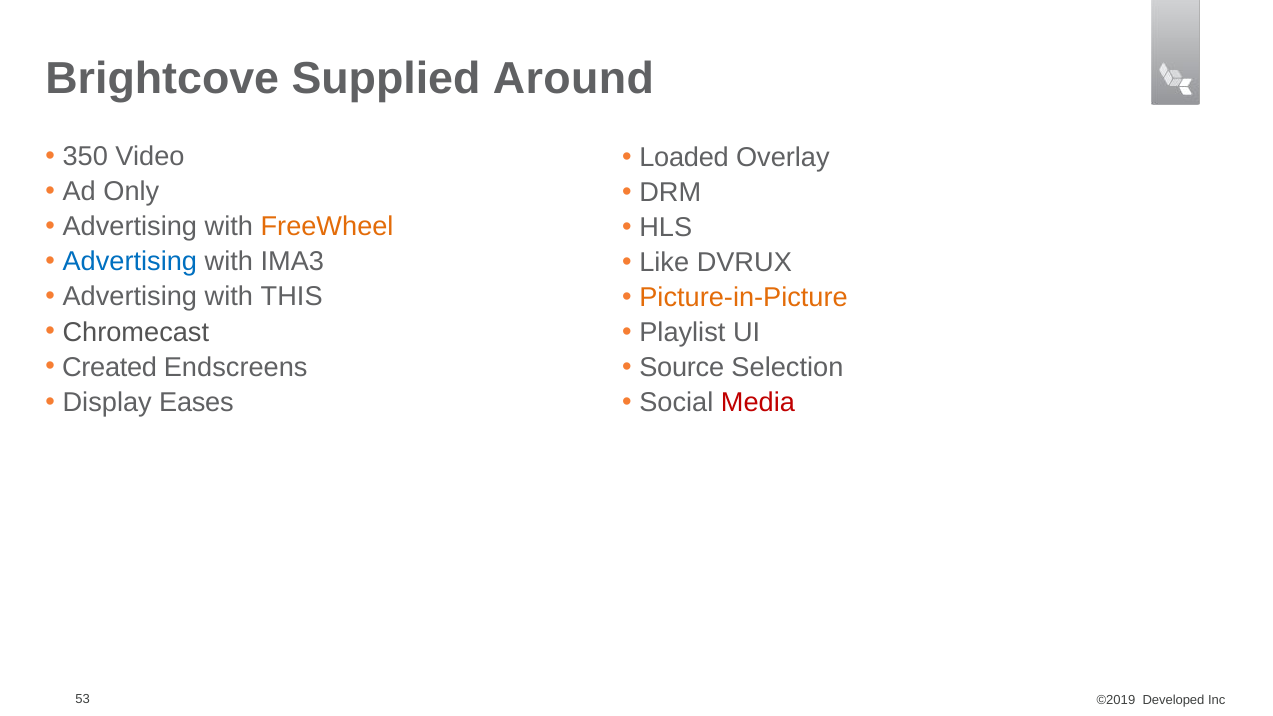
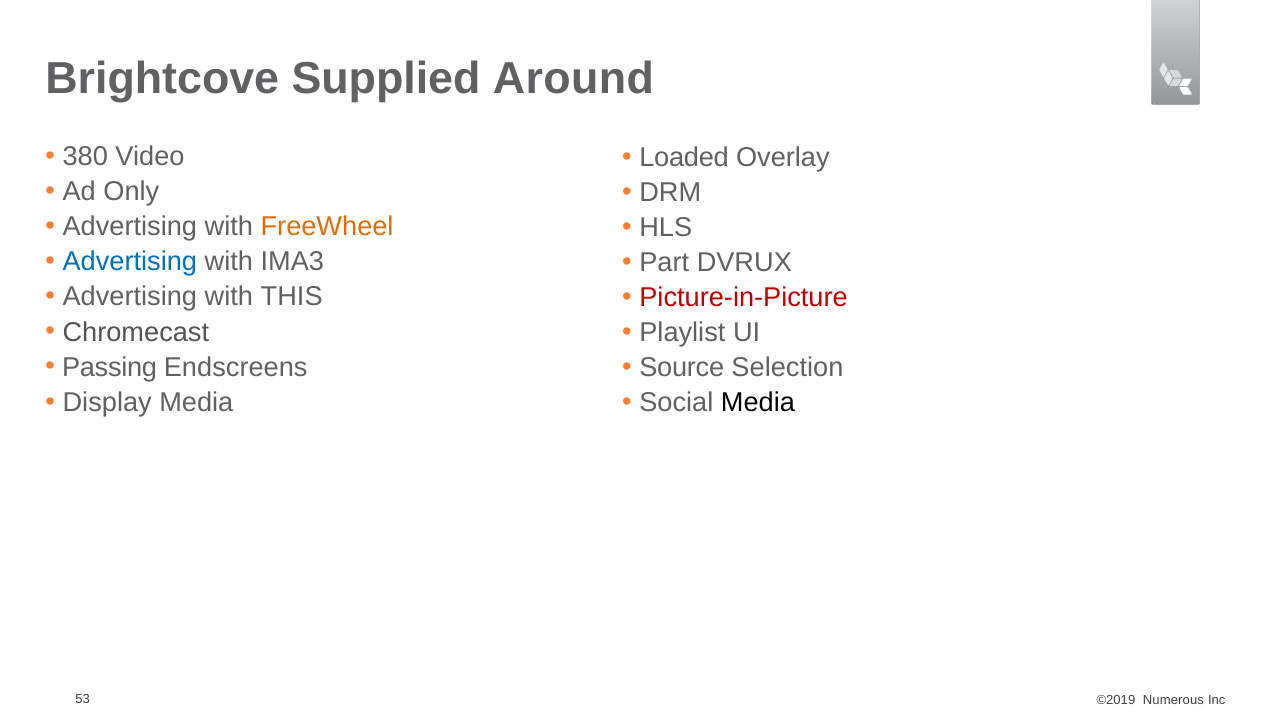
350: 350 -> 380
Like: Like -> Part
Picture-in-Picture colour: orange -> red
Created: Created -> Passing
Display Eases: Eases -> Media
Media at (758, 402) colour: red -> black
Developed: Developed -> Numerous
